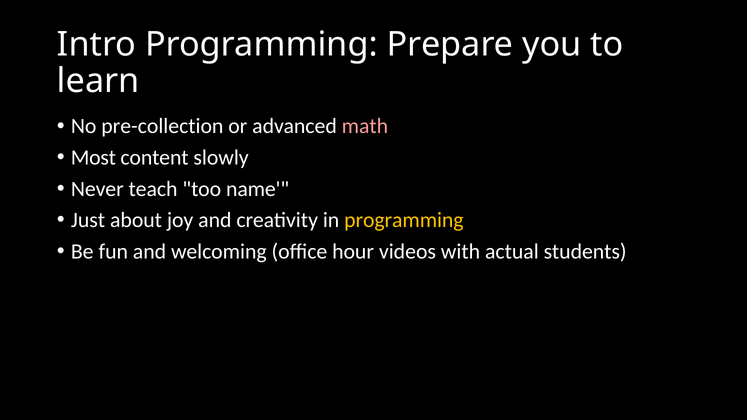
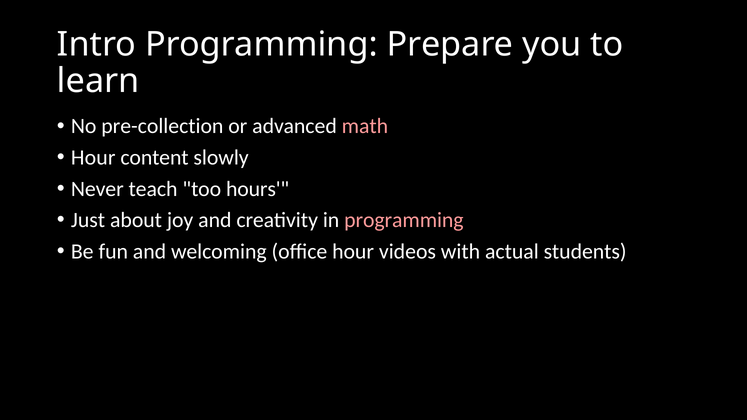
Most at (93, 158): Most -> Hour
name: name -> hours
programming at (404, 220) colour: yellow -> pink
